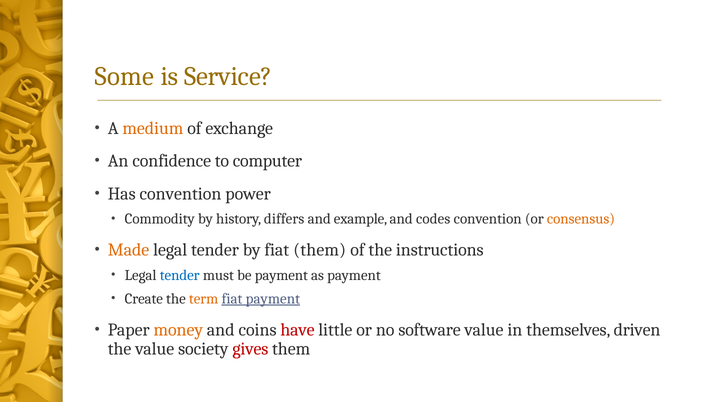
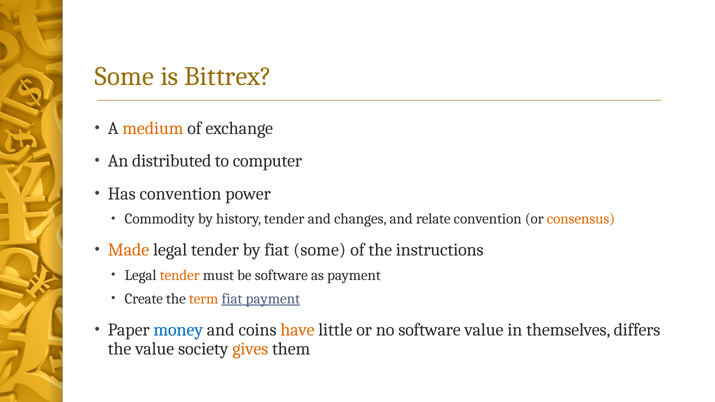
Service: Service -> Bittrex
confidence: confidence -> distributed
history differs: differs -> tender
example: example -> changes
codes: codes -> relate
fiat them: them -> some
tender at (180, 275) colour: blue -> orange
be payment: payment -> software
money colour: orange -> blue
have colour: red -> orange
driven: driven -> differs
gives colour: red -> orange
